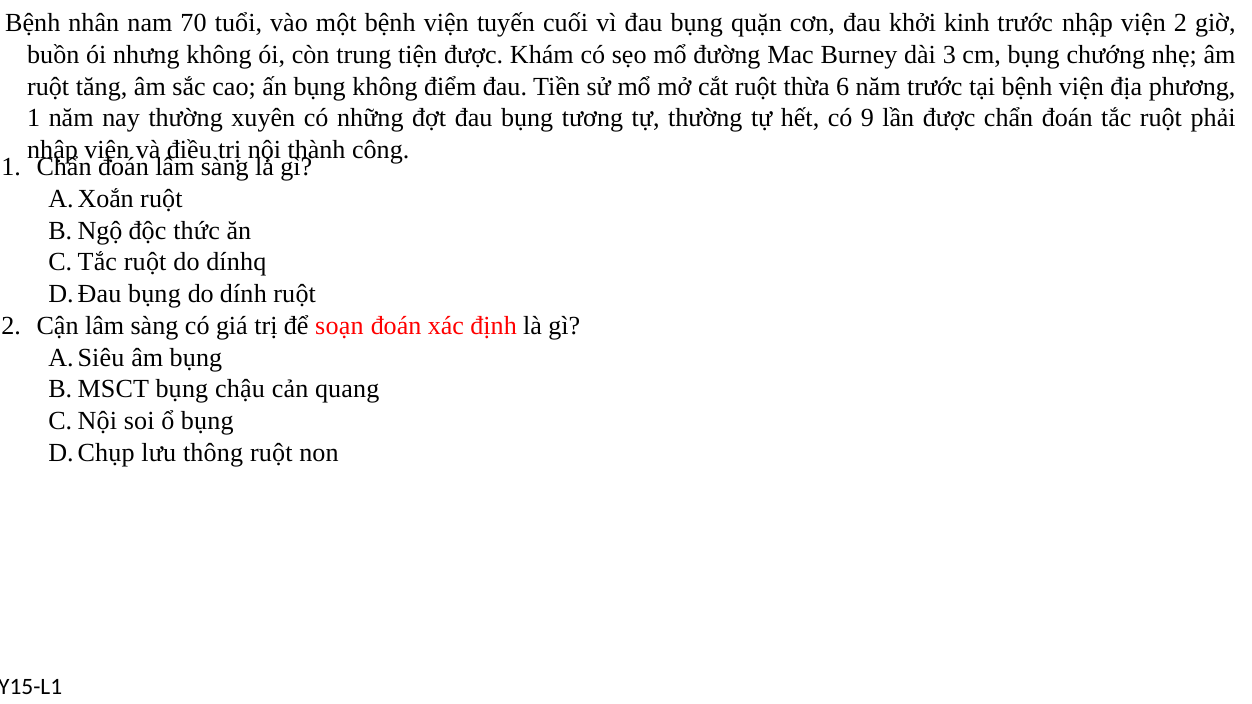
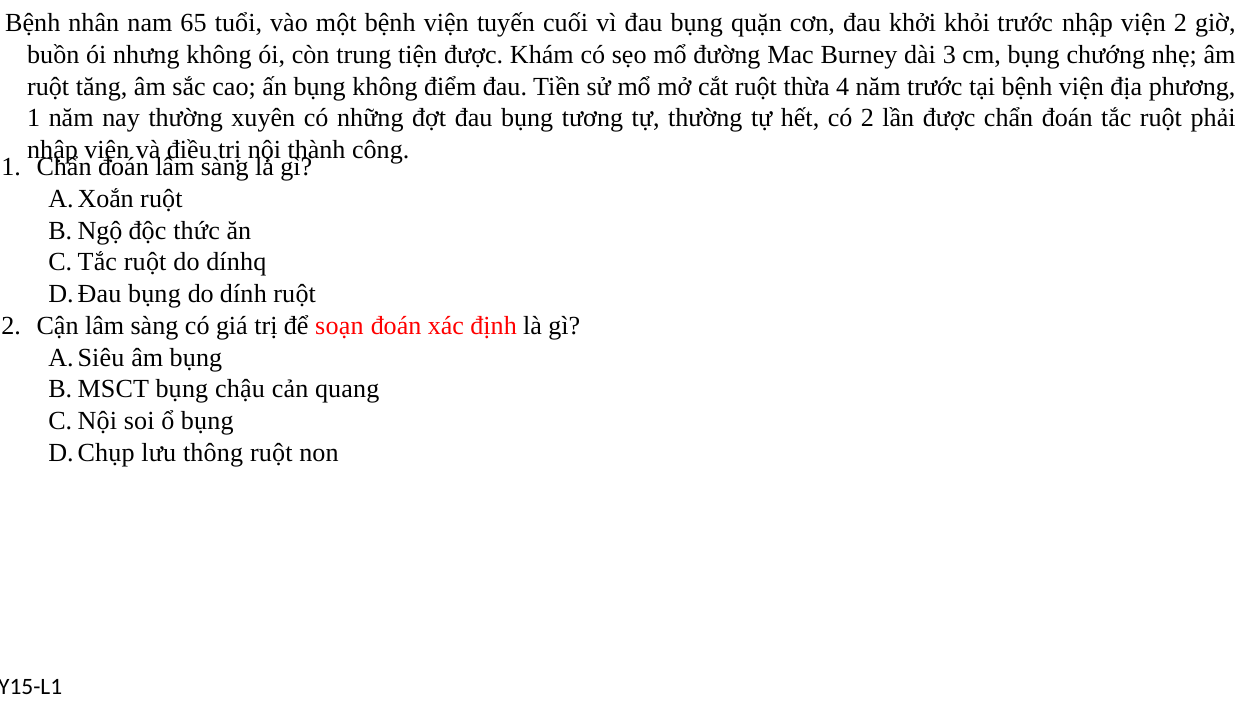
70: 70 -> 65
kinh: kinh -> khỏi
6: 6 -> 4
có 9: 9 -> 2
